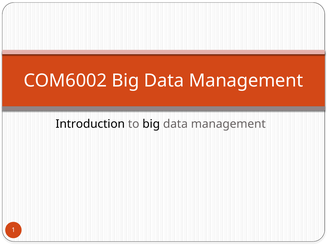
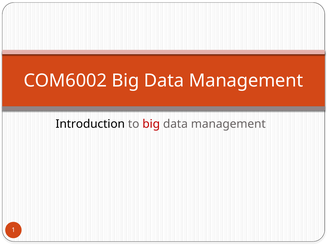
big at (151, 124) colour: black -> red
